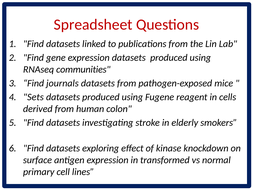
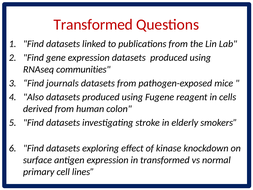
Spreadsheet at (93, 24): Spreadsheet -> Transformed
Sets: Sets -> Also
